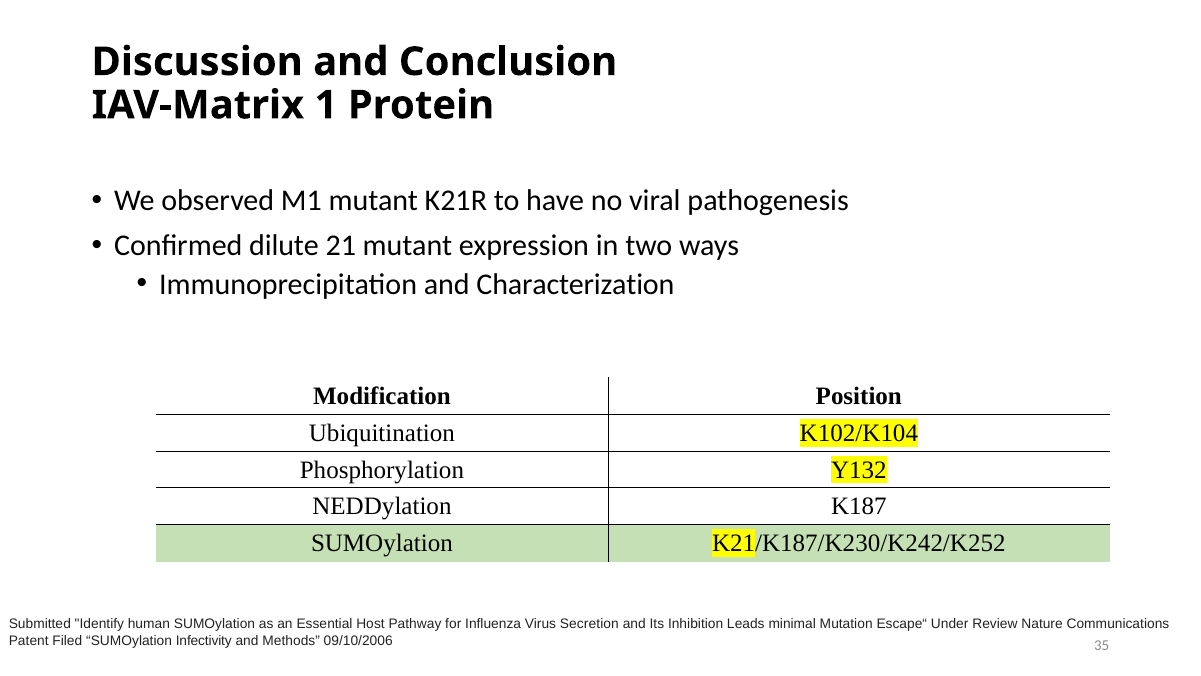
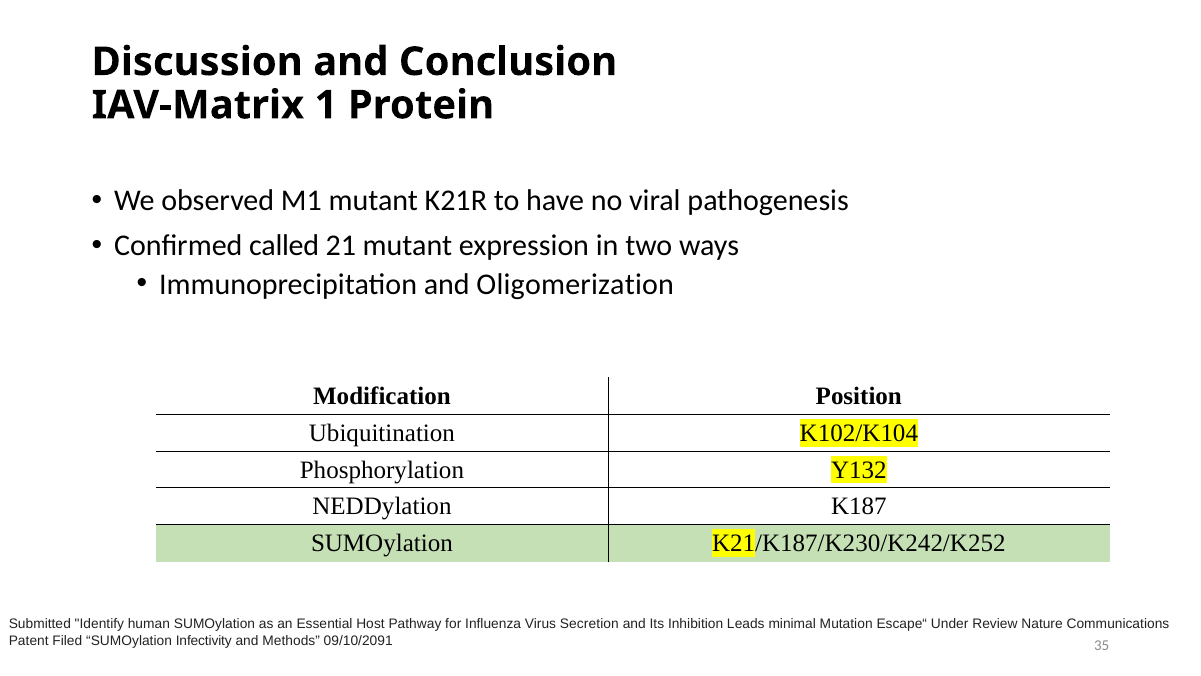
dilute: dilute -> called
Characterization: Characterization -> Oligomerization
09/10/2006: 09/10/2006 -> 09/10/2091
